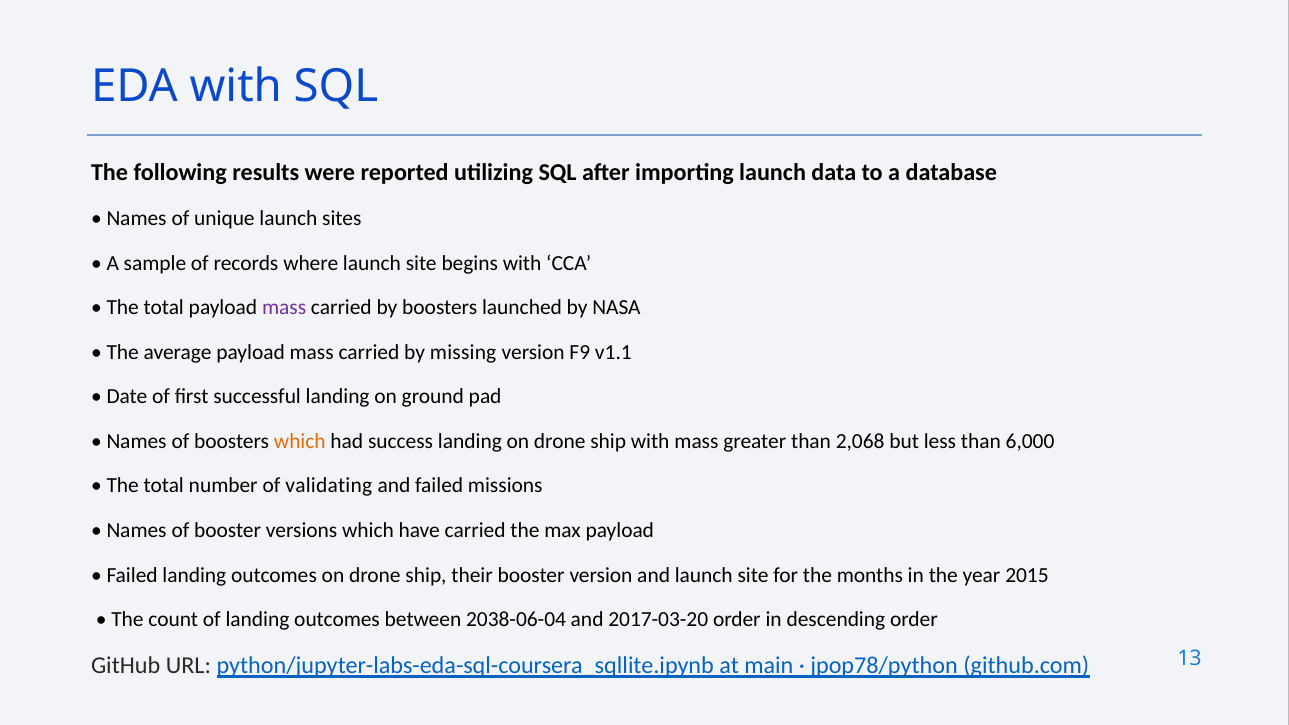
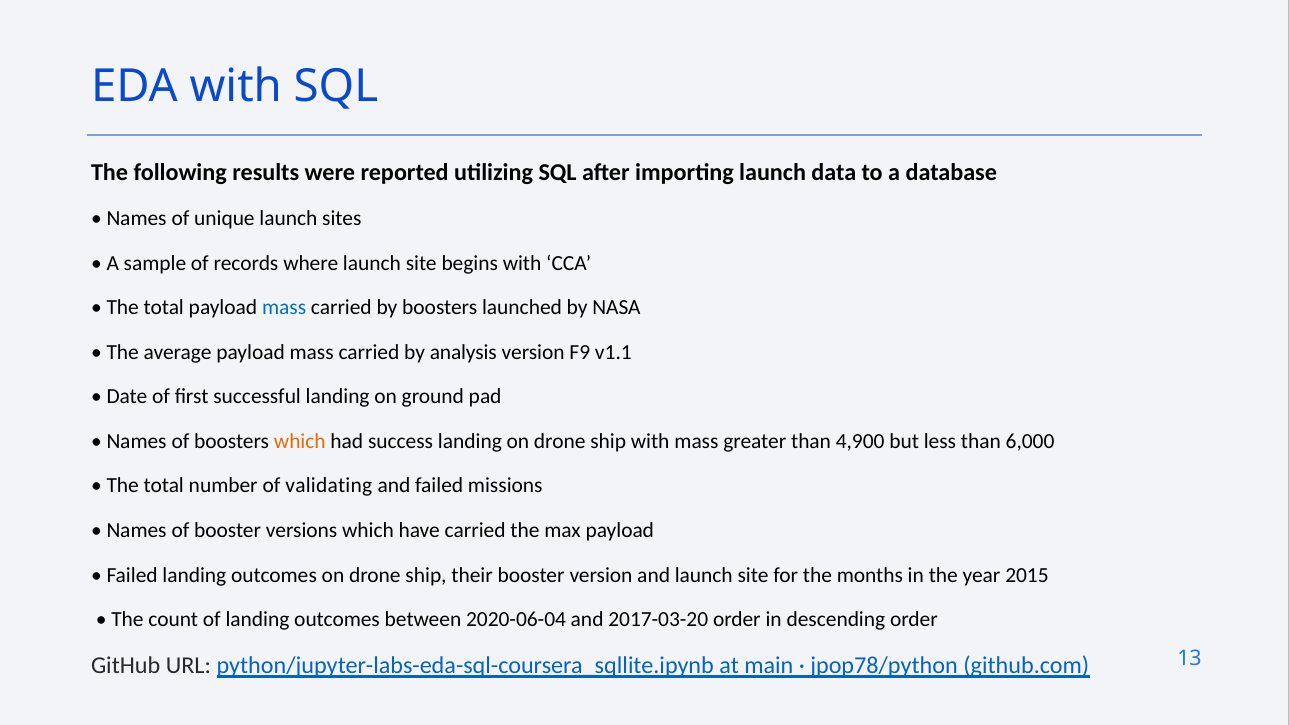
mass at (284, 308) colour: purple -> blue
missing: missing -> analysis
2,068: 2,068 -> 4,900
2038-06-04: 2038-06-04 -> 2020-06-04
